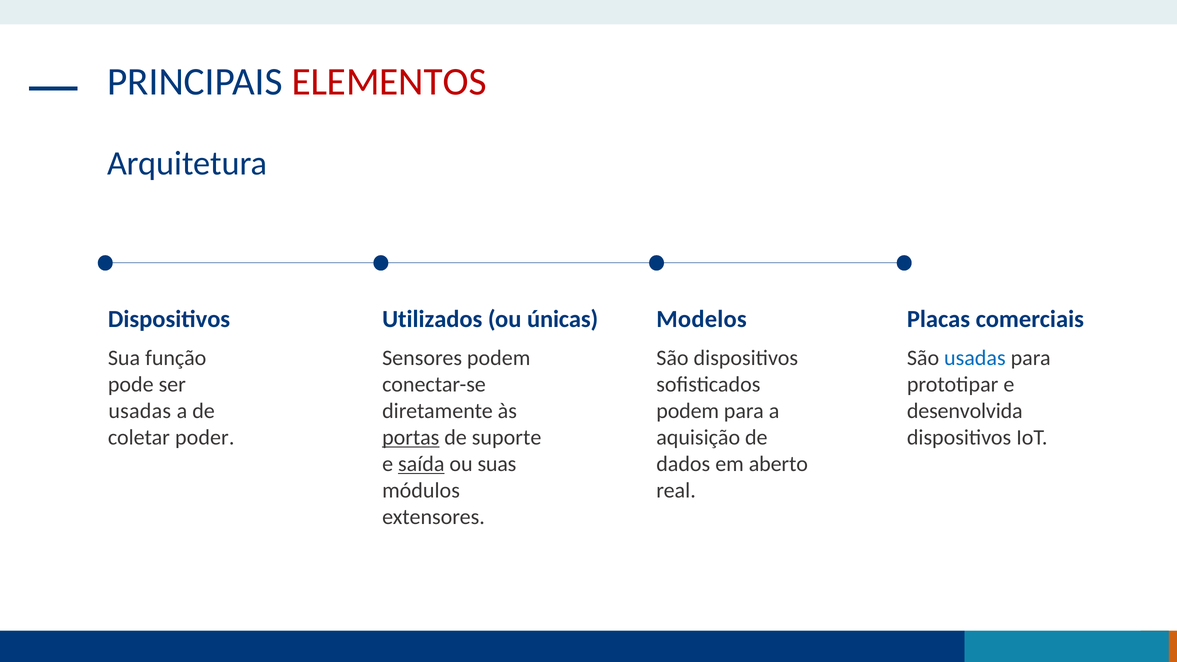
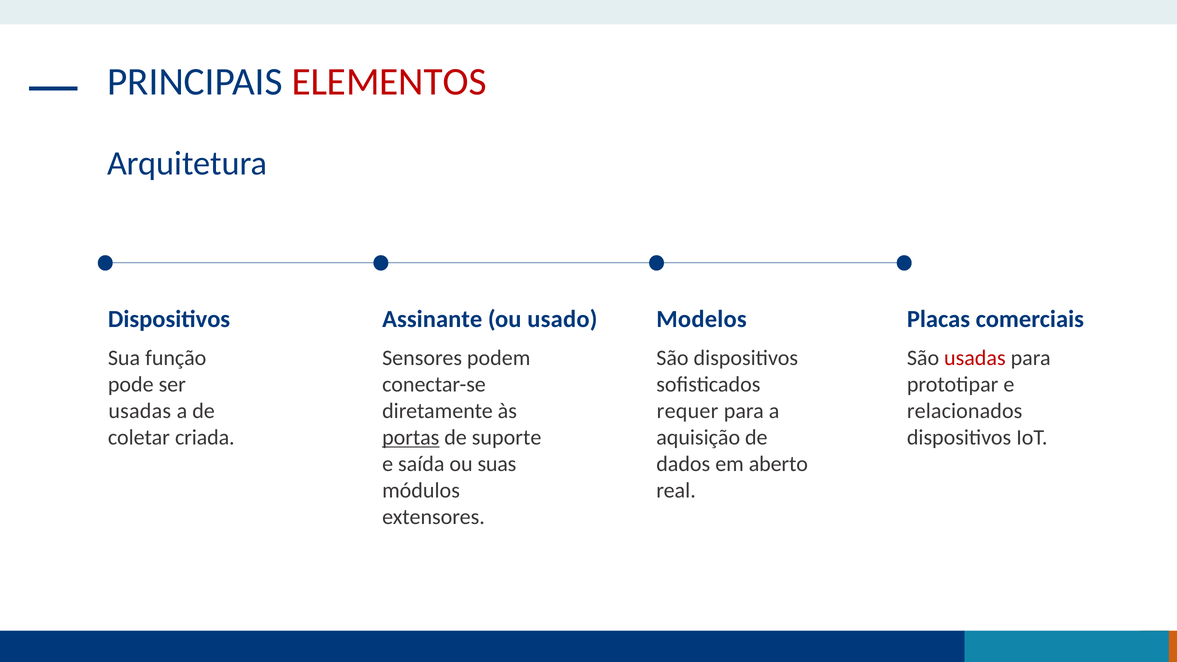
Utilizados: Utilizados -> Assinante
únicas: únicas -> usado
usadas at (975, 358) colour: blue -> red
podem at (688, 411): podem -> requer
desenvolvida: desenvolvida -> relacionados
poder: poder -> criada
saída underline: present -> none
